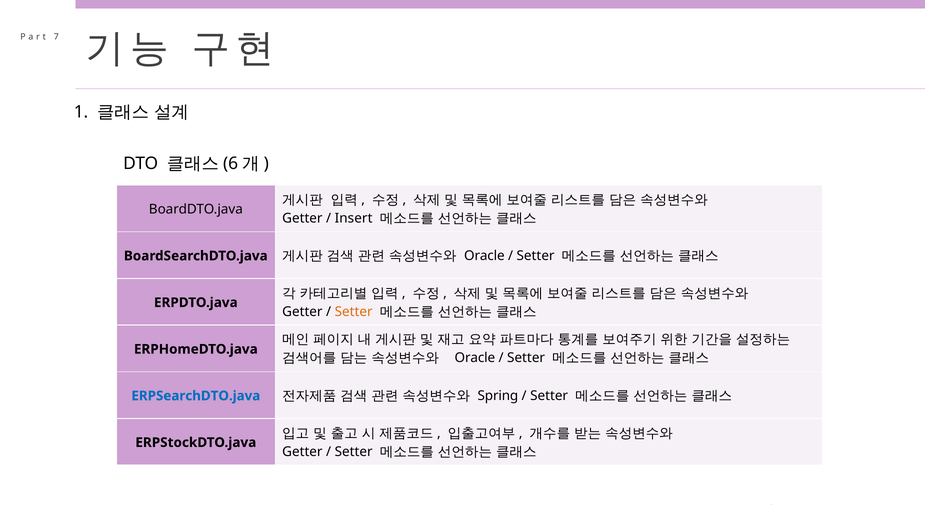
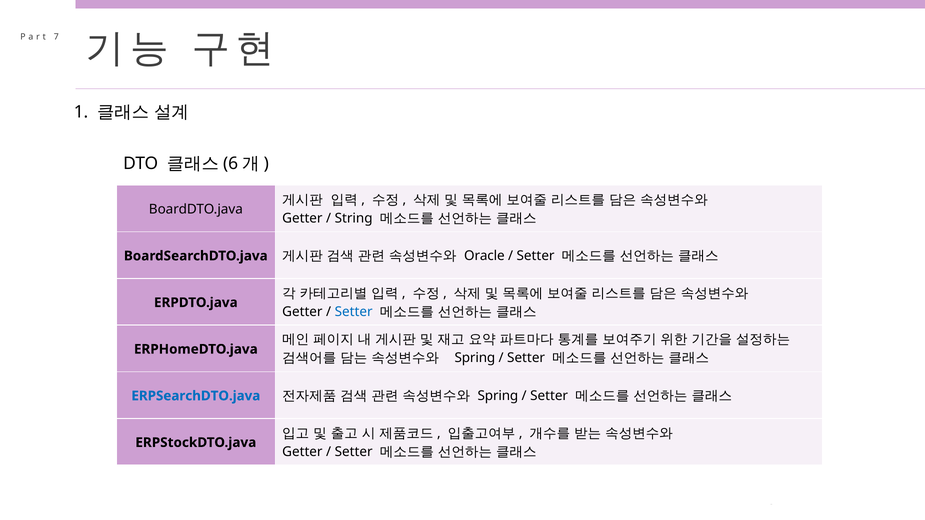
Insert: Insert -> String
Setter at (354, 312) colour: orange -> blue
Oracle at (475, 358): Oracle -> Spring
